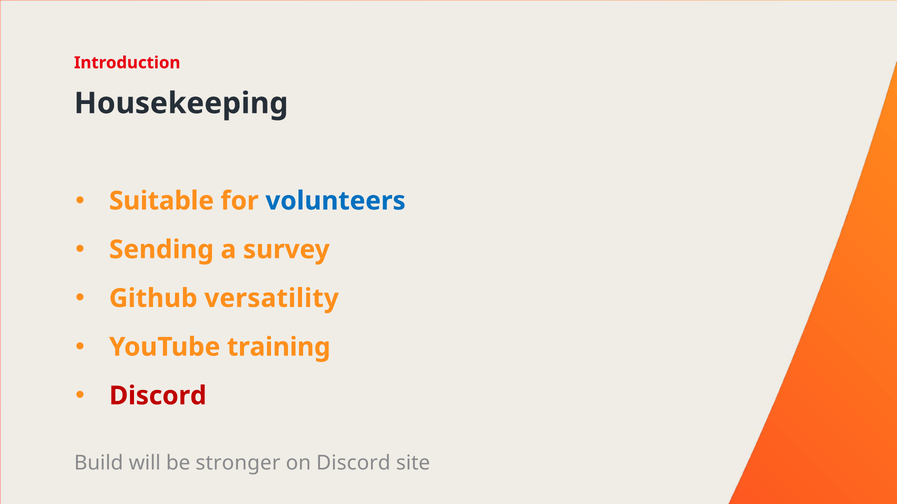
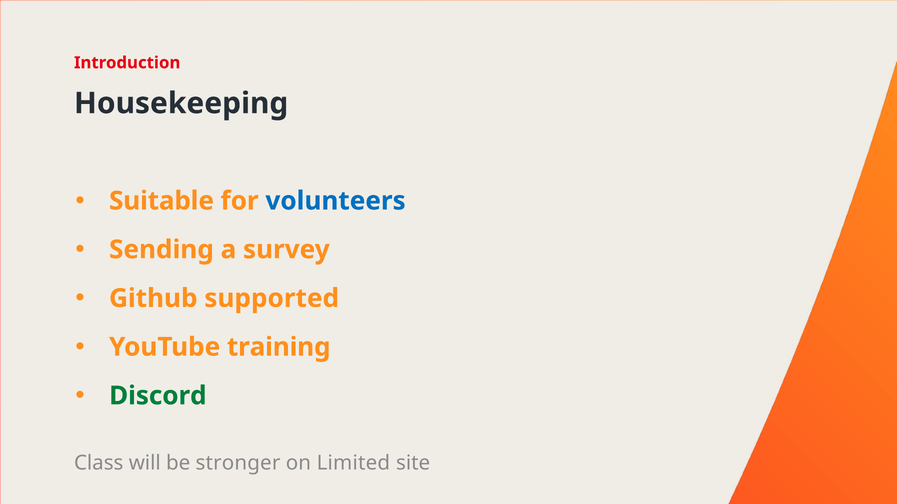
versatility: versatility -> supported
Discord at (158, 396) colour: red -> green
Build: Build -> Class
on Discord: Discord -> Limited
